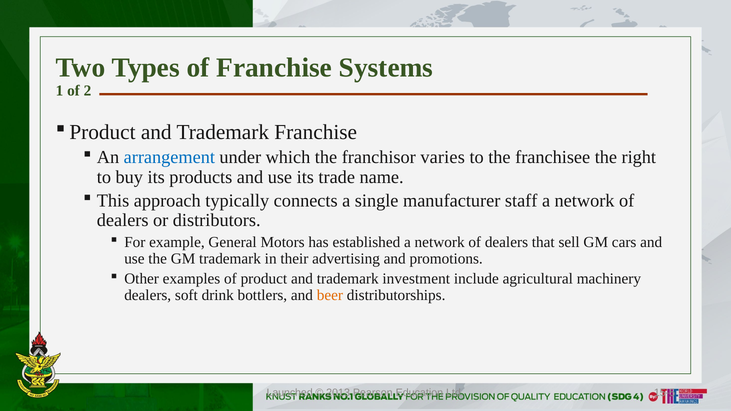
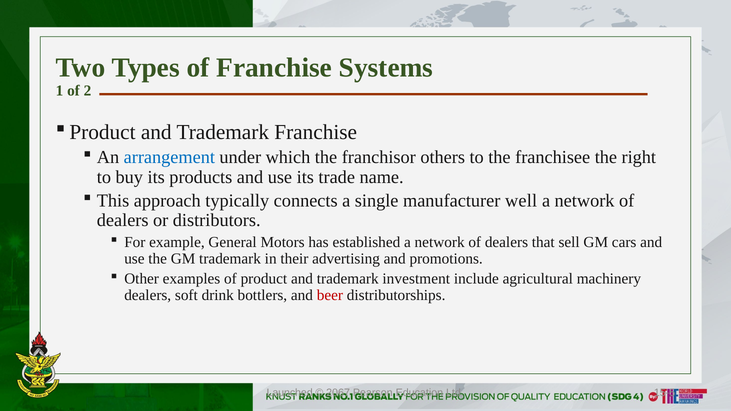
varies: varies -> others
staff: staff -> well
beer colour: orange -> red
2013: 2013 -> 2067
